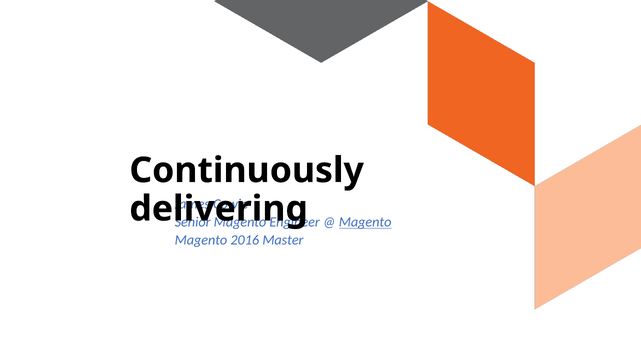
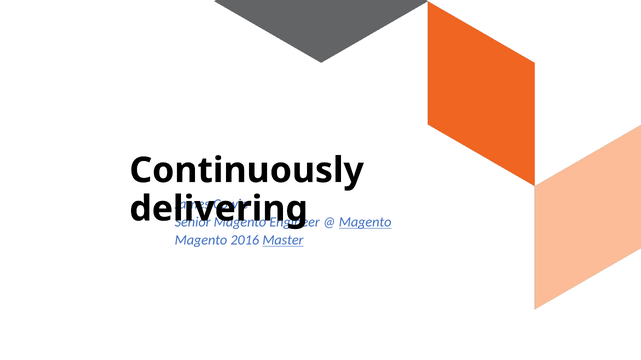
Master underline: none -> present
